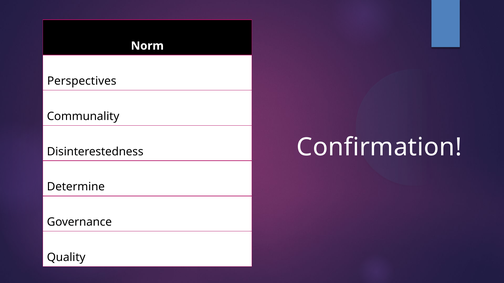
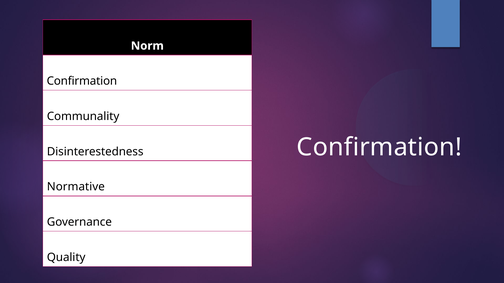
Perspectives at (82, 81): Perspectives -> Confirmation
Determine: Determine -> Normative
